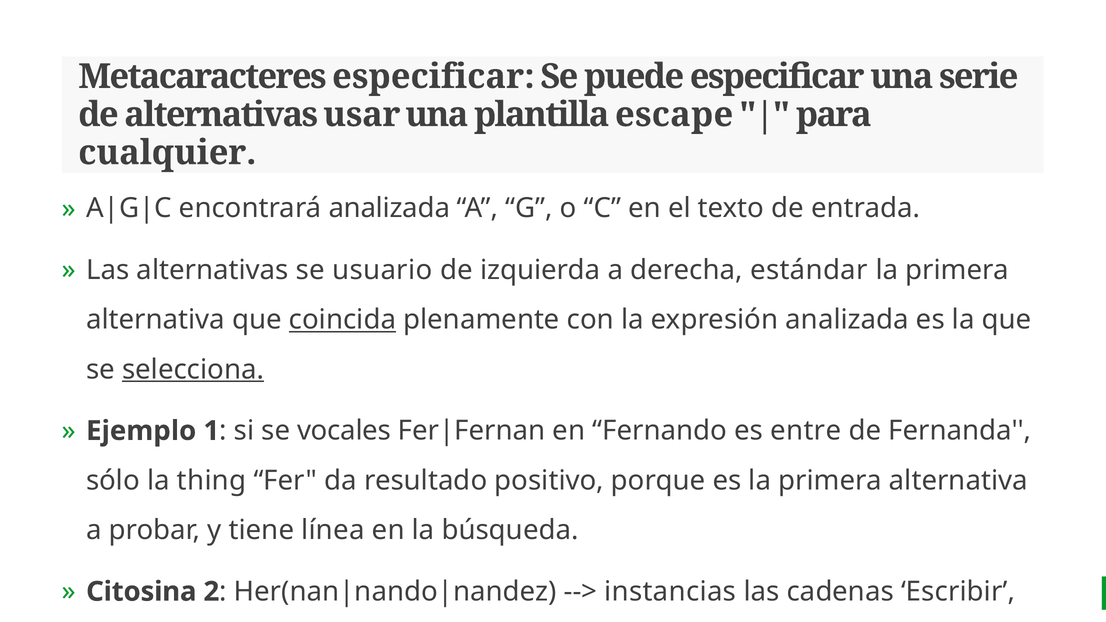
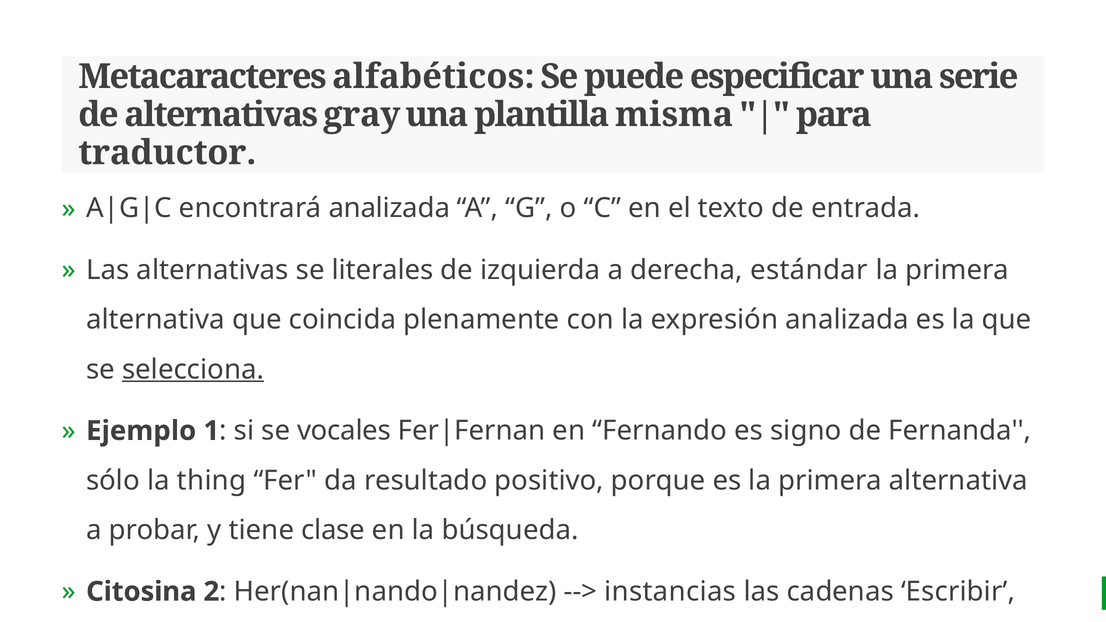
Metacaracteres especificar: especificar -> alfabéticos
usar: usar -> gray
escape: escape -> misma
cualquier: cualquier -> traductor
usuario: usuario -> literales
coincida underline: present -> none
entre: entre -> signo
línea: línea -> clase
